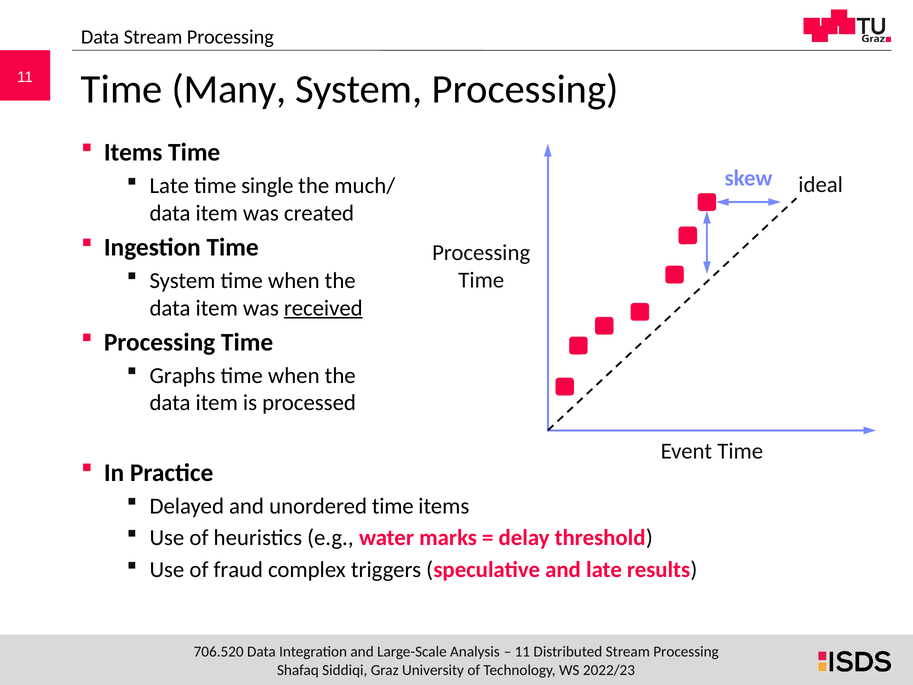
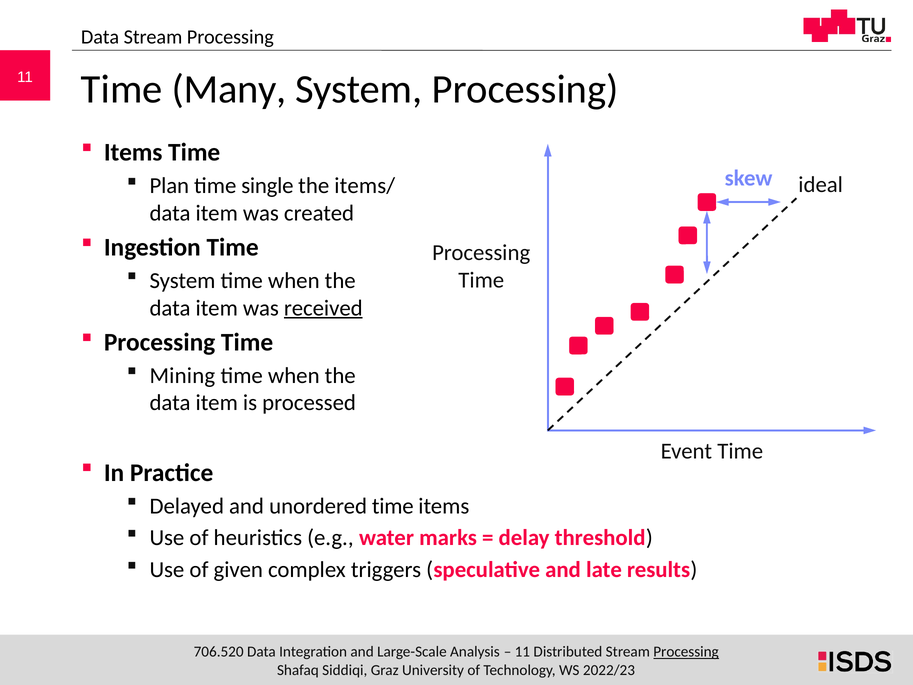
Late at (169, 186): Late -> Plan
much/: much/ -> items/
Graphs: Graphs -> Mining
fraud: fraud -> given
Processing at (686, 652) underline: none -> present
